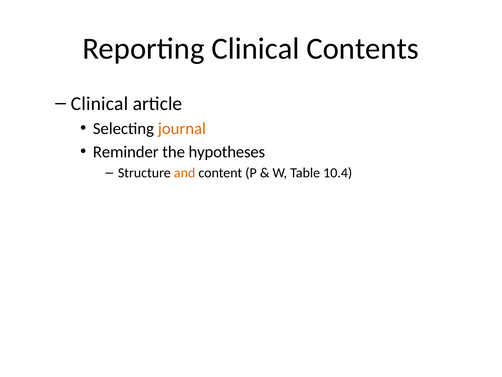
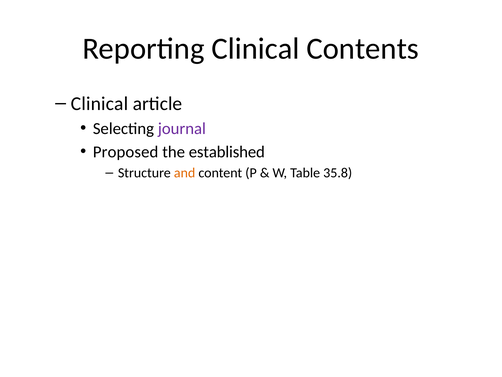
journal colour: orange -> purple
Reminder: Reminder -> Proposed
hypotheses: hypotheses -> established
10.4: 10.4 -> 35.8
